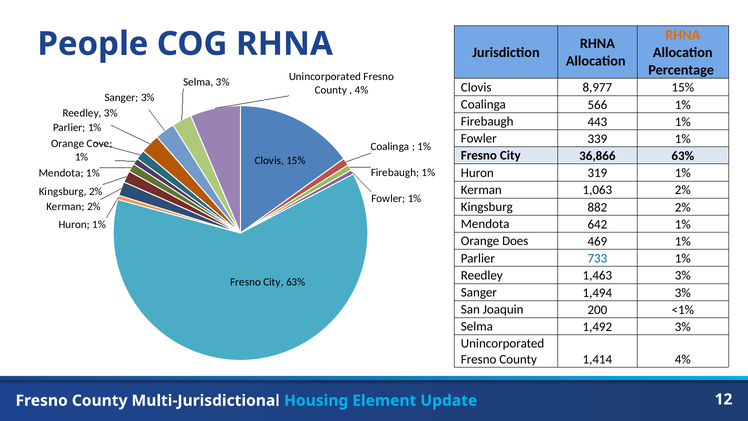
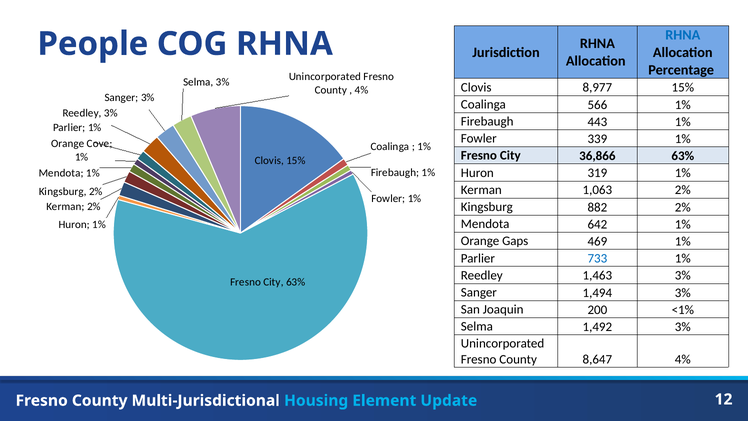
RHNA at (683, 35) colour: orange -> blue
Does: Does -> Gaps
1,414: 1,414 -> 8,647
